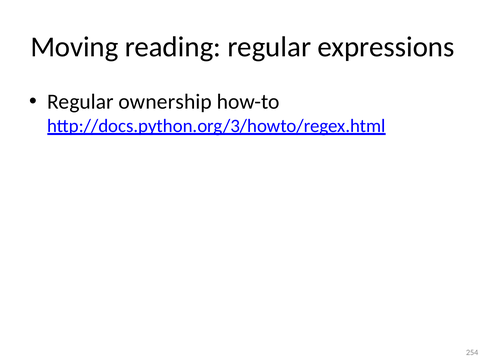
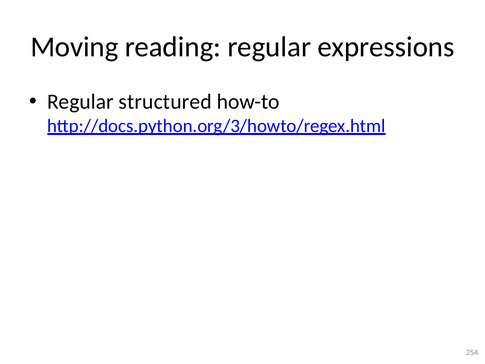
ownership: ownership -> structured
